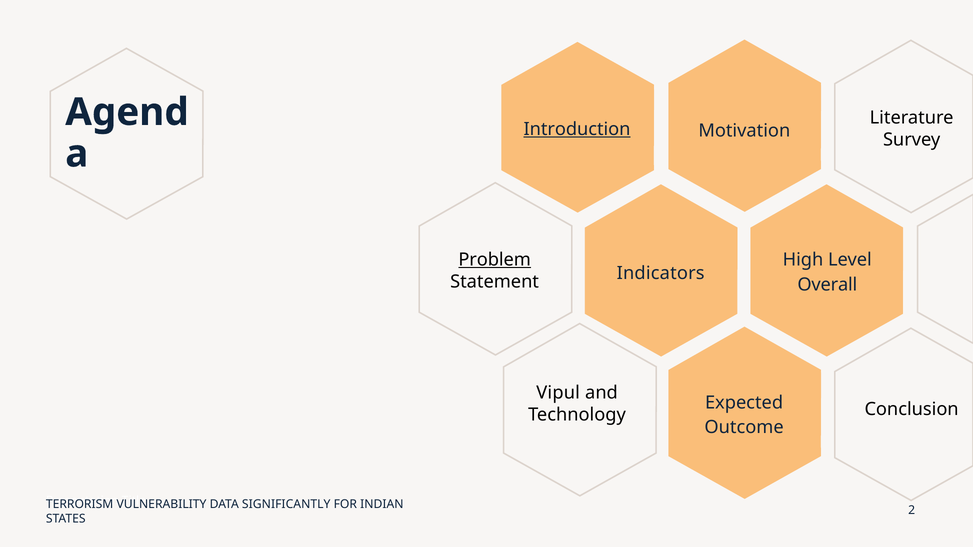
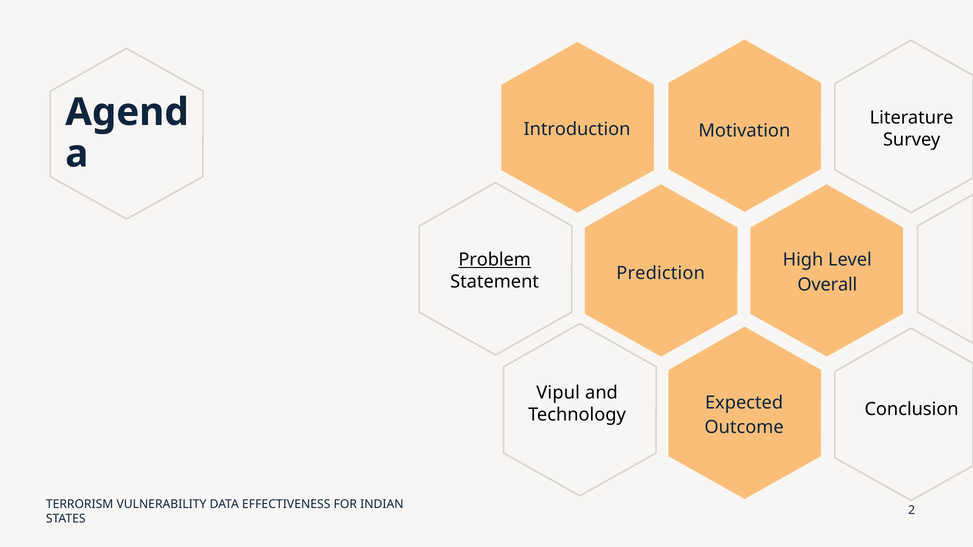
Introduction underline: present -> none
Indicators: Indicators -> Prediction
SIGNIFICANTLY: SIGNIFICANTLY -> EFFECTIVENESS
